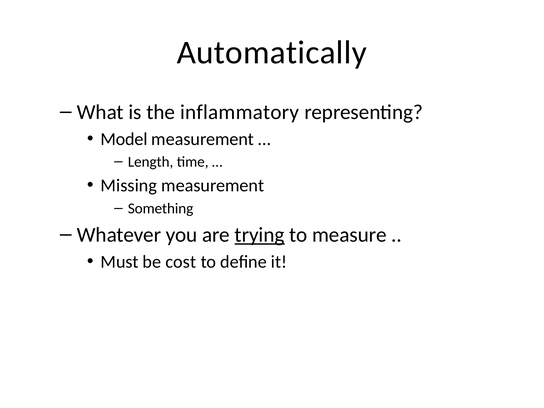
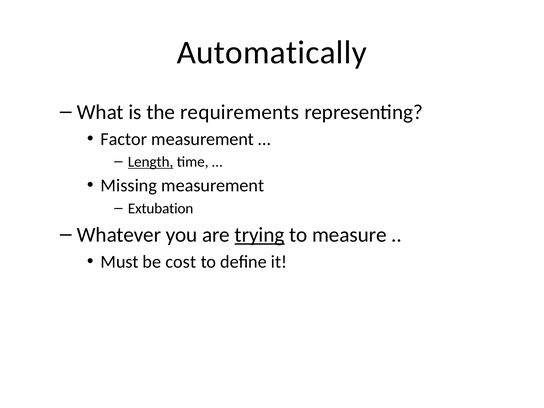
inflammatory: inflammatory -> requirements
Model: Model -> Factor
Length underline: none -> present
Something: Something -> Extubation
